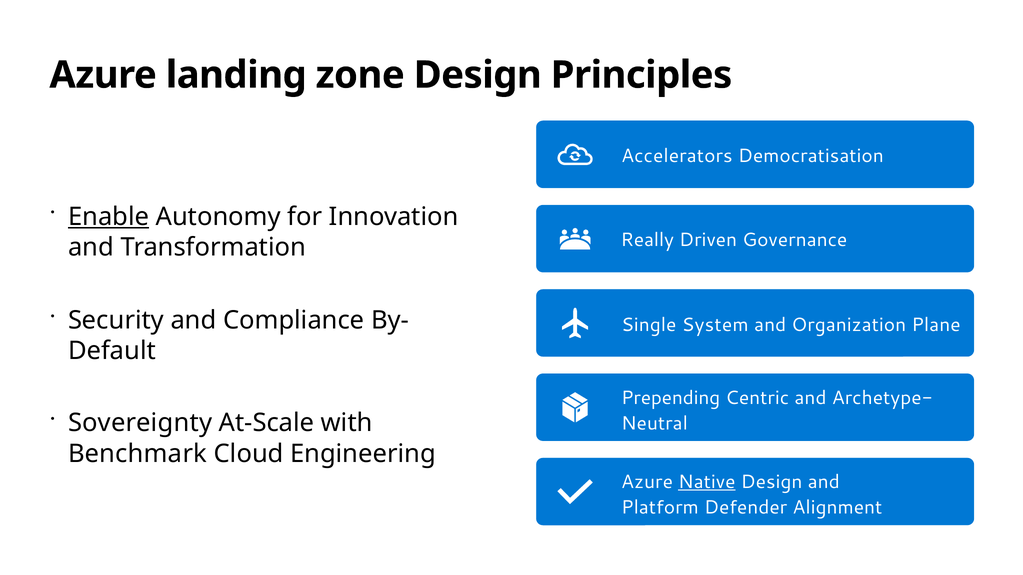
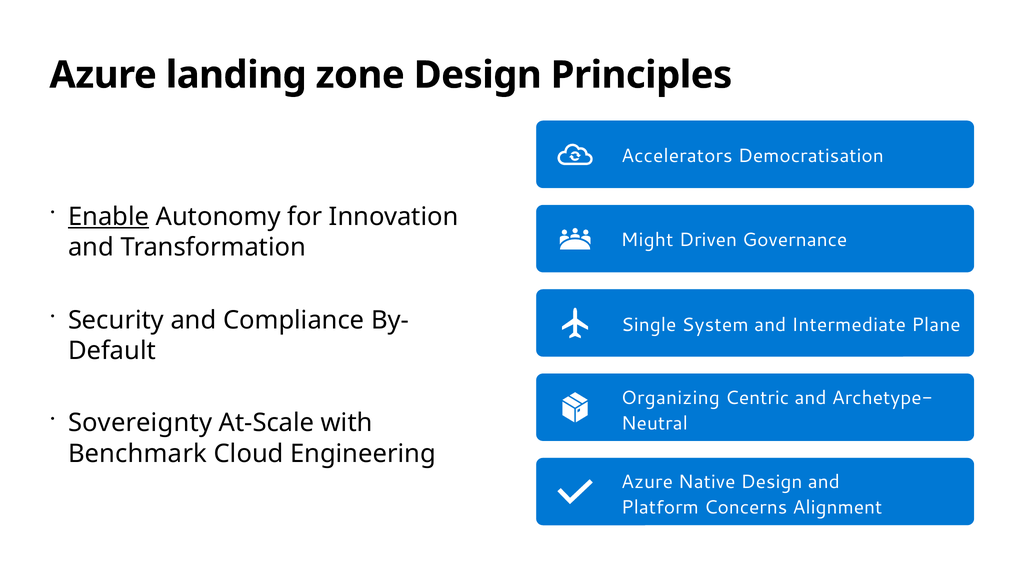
Really: Really -> Might
Organization: Organization -> Intermediate
Prepending: Prepending -> Organizing
Native underline: present -> none
Defender: Defender -> Concerns
